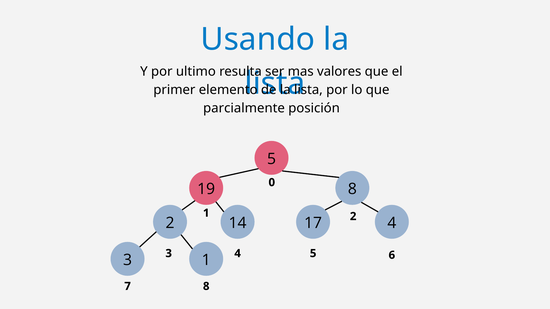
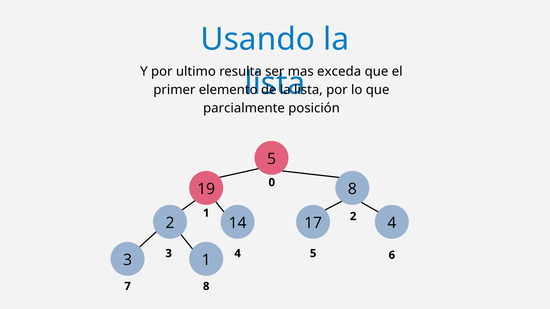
valores: valores -> exceda
